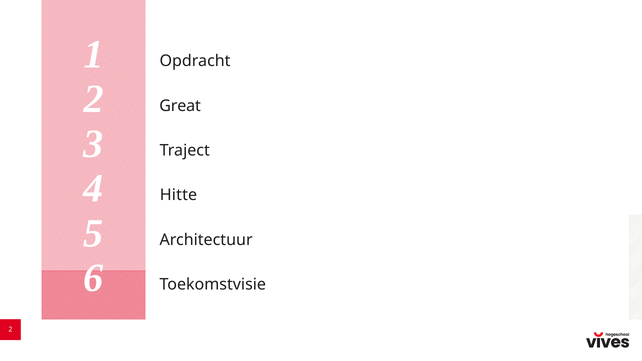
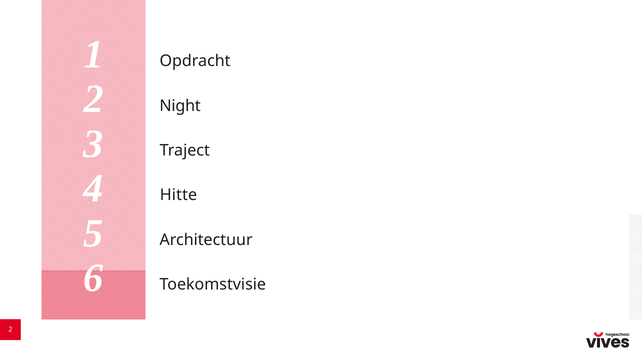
Great: Great -> Night
